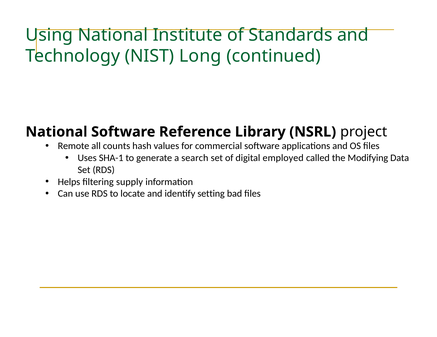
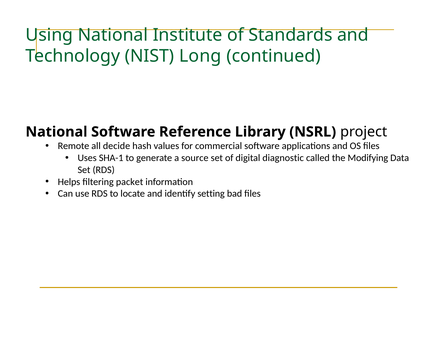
counts: counts -> decide
search: search -> source
employed: employed -> diagnostic
supply: supply -> packet
